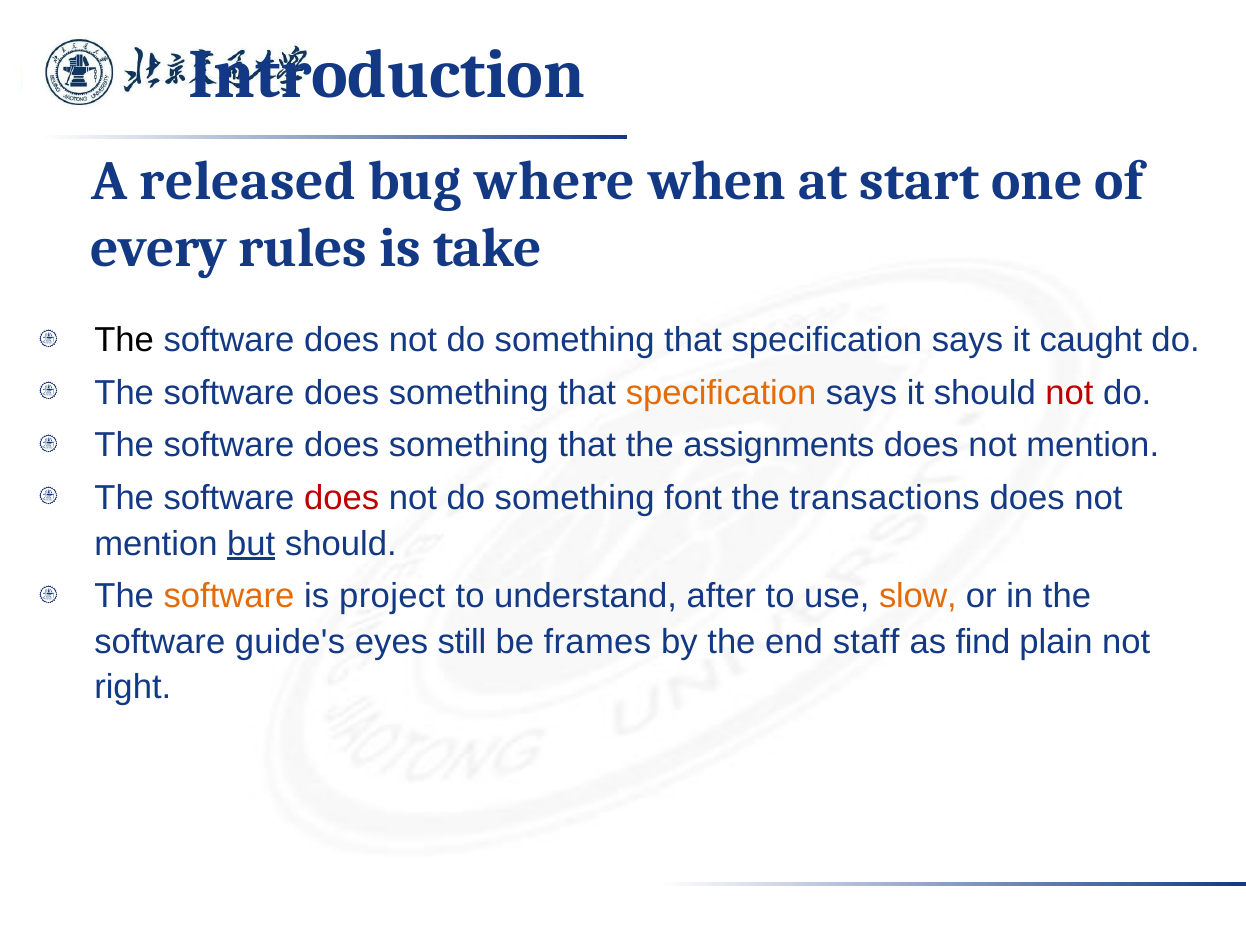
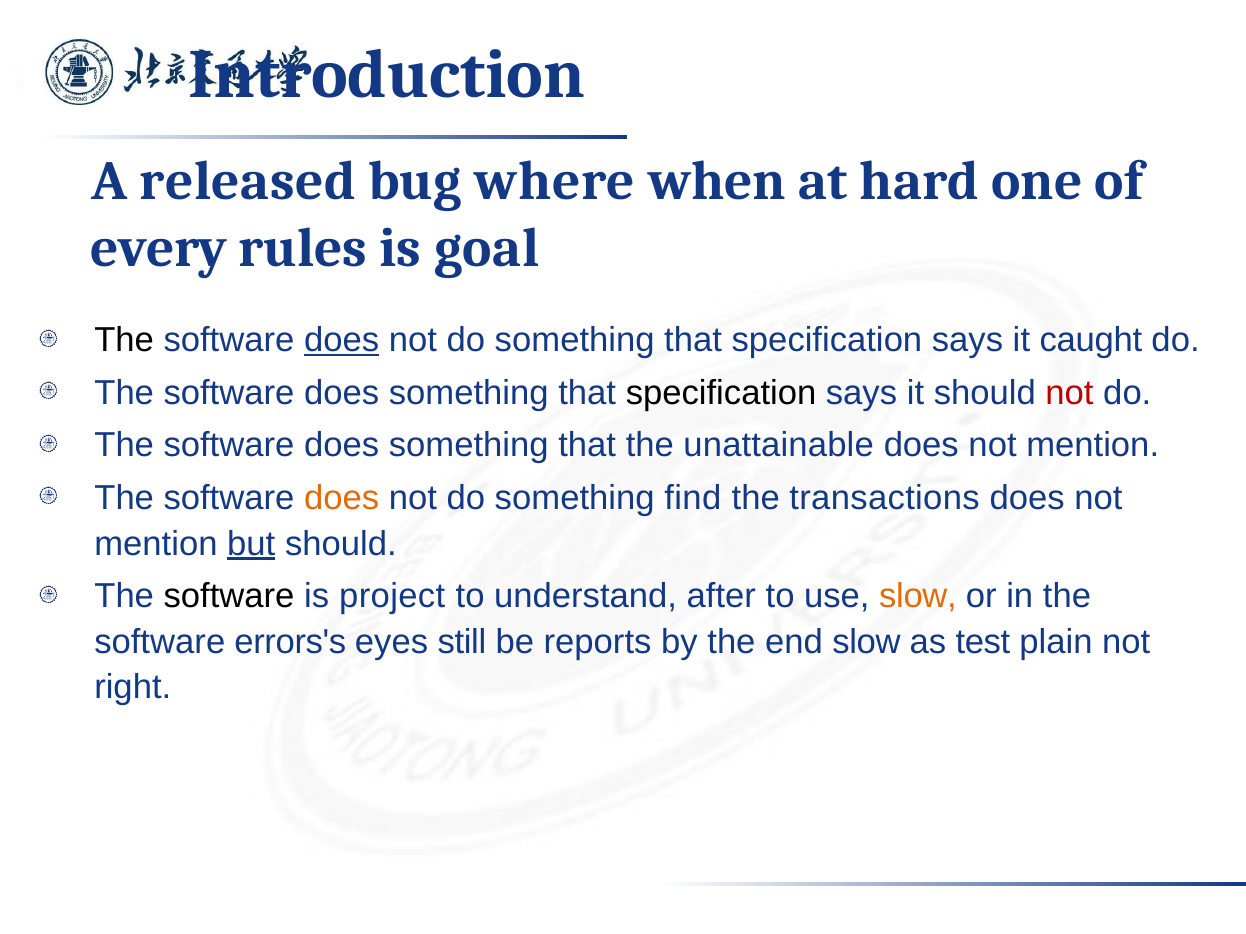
start: start -> hard
take: take -> goal
does at (342, 340) underline: none -> present
specification at (721, 393) colour: orange -> black
assignments: assignments -> unattainable
does at (342, 498) colour: red -> orange
font: font -> find
software at (229, 596) colour: orange -> black
guide's: guide's -> errors's
frames: frames -> reports
end staff: staff -> slow
find: find -> test
